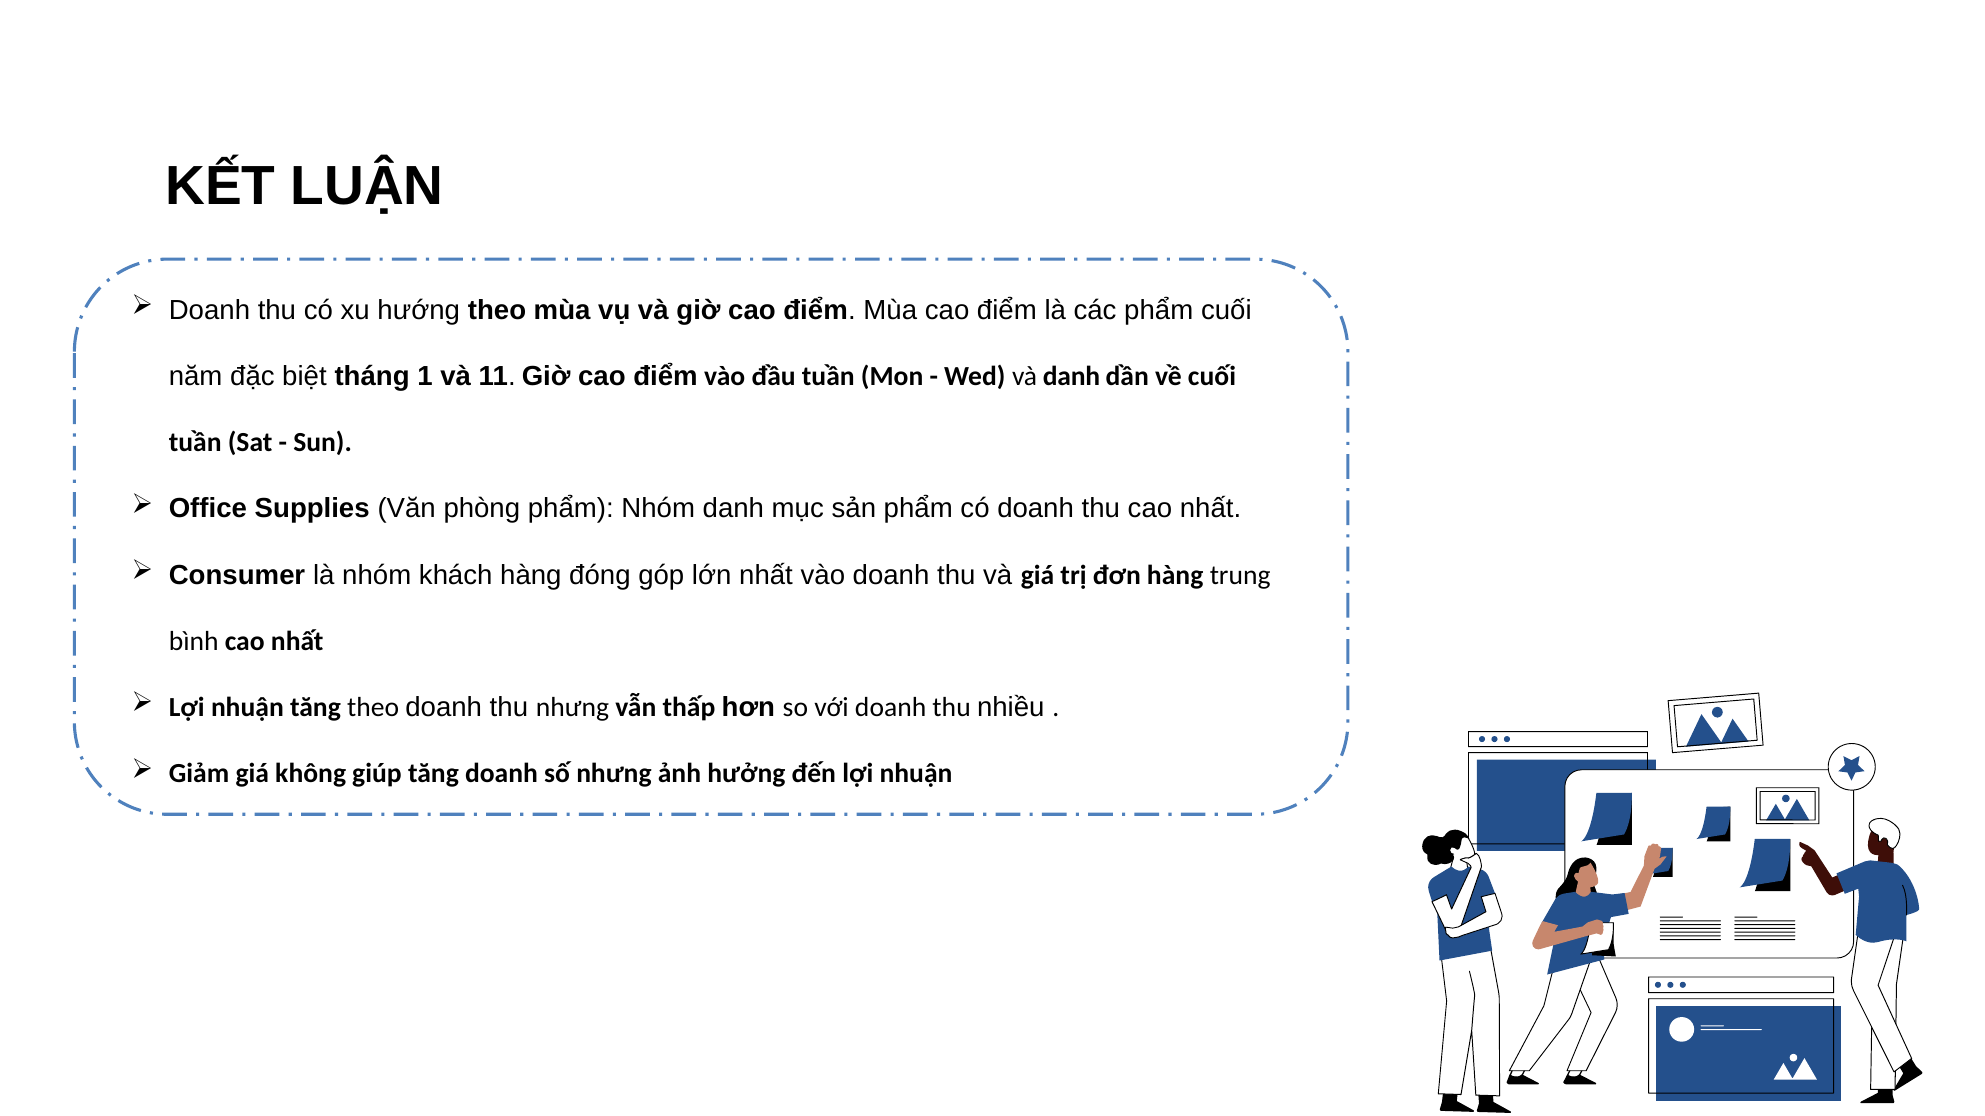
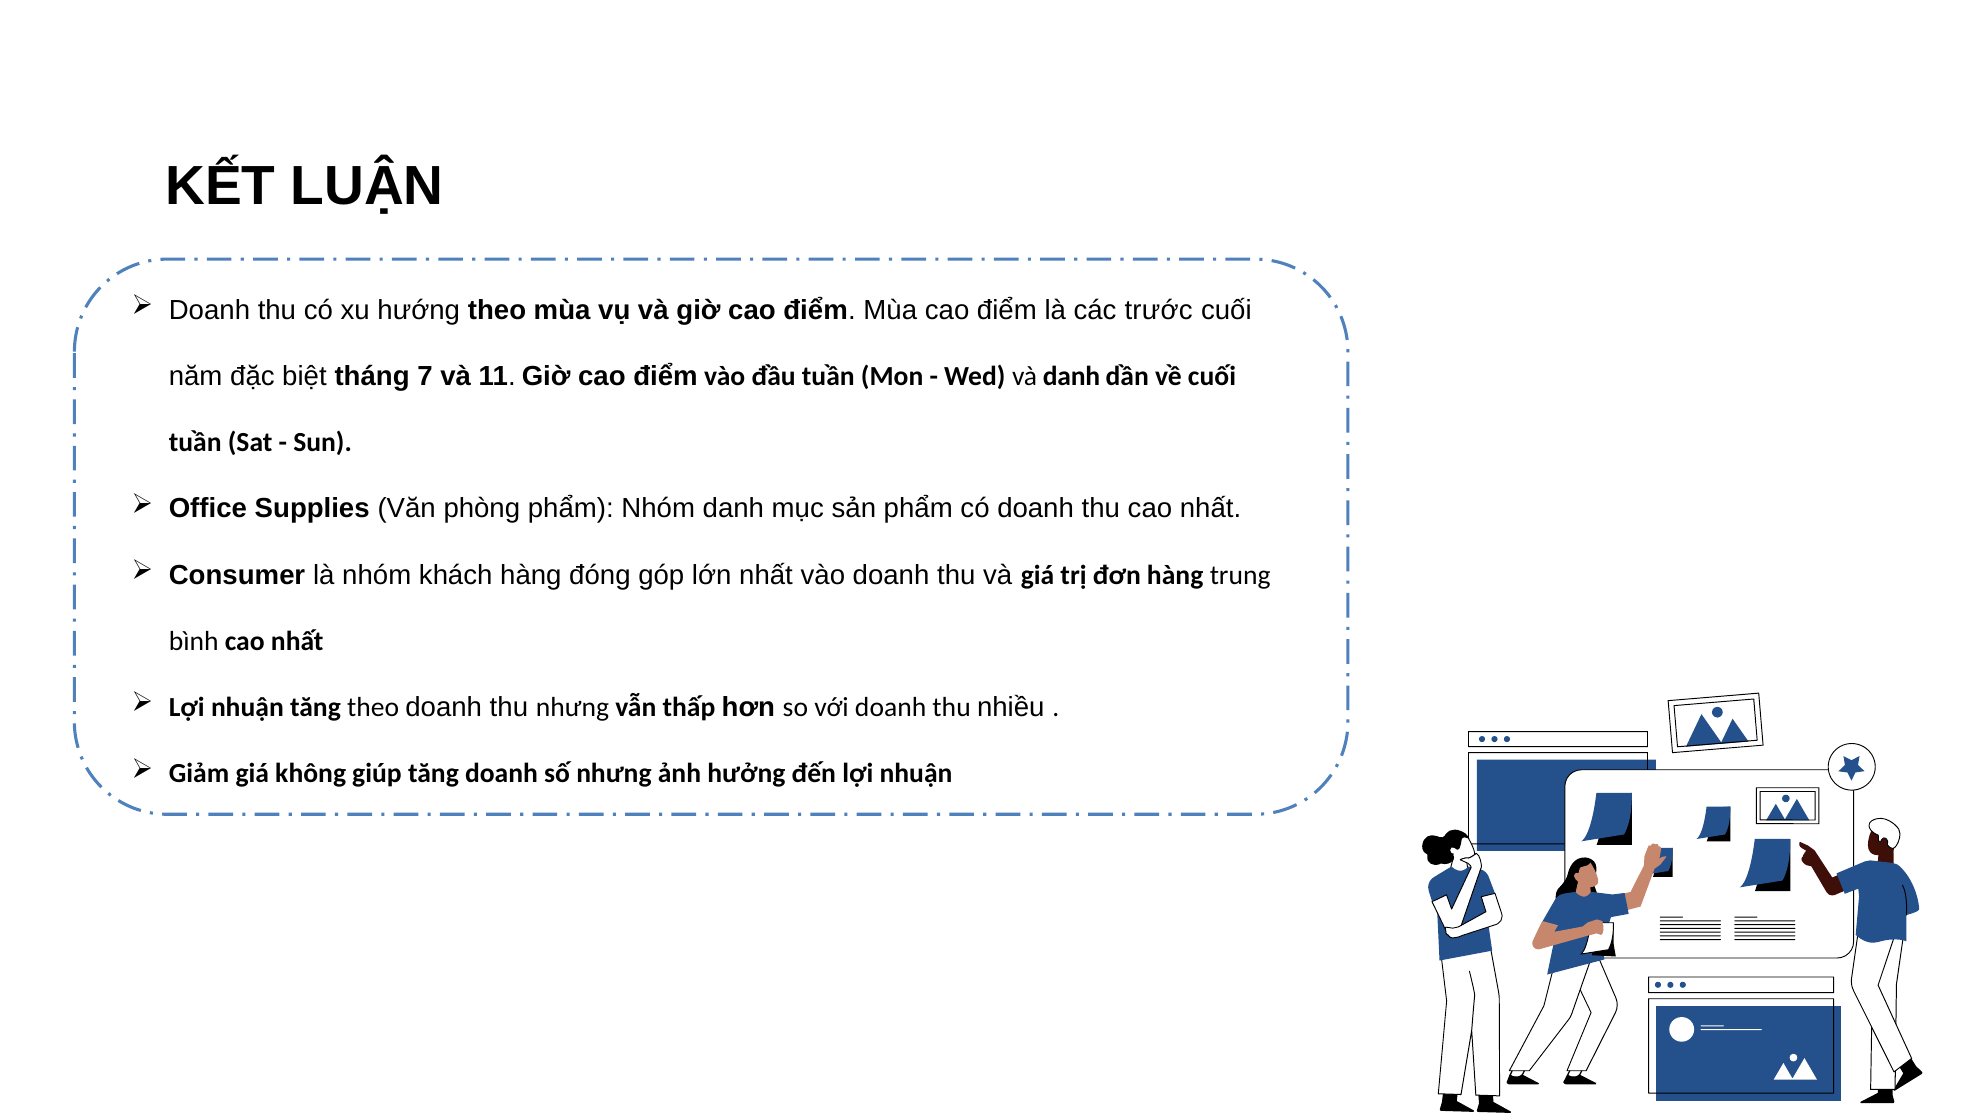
các phẩm: phẩm -> trước
1: 1 -> 7
